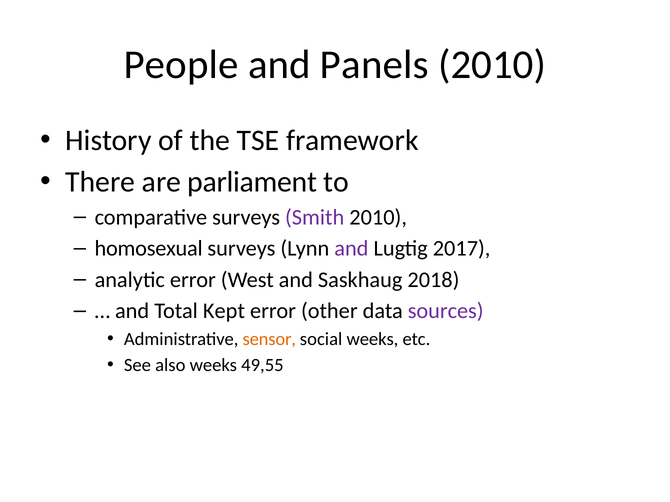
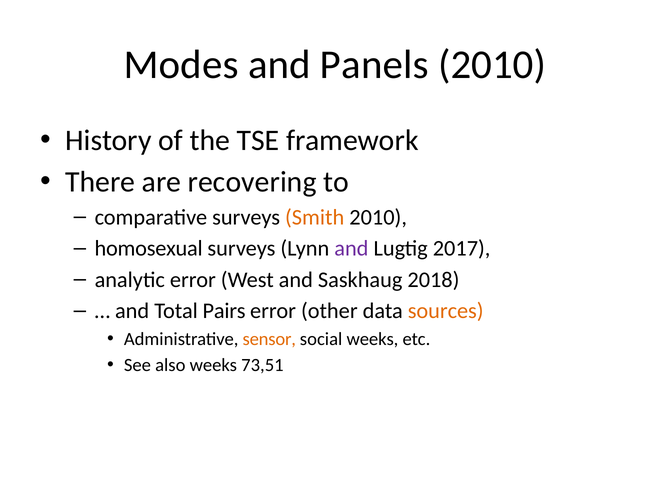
People: People -> Modes
parliament: parliament -> recovering
Smith colour: purple -> orange
Kept: Kept -> Pairs
sources colour: purple -> orange
49,55: 49,55 -> 73,51
